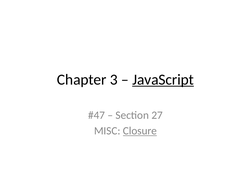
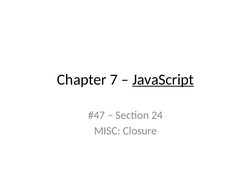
3: 3 -> 7
27: 27 -> 24
Closure underline: present -> none
